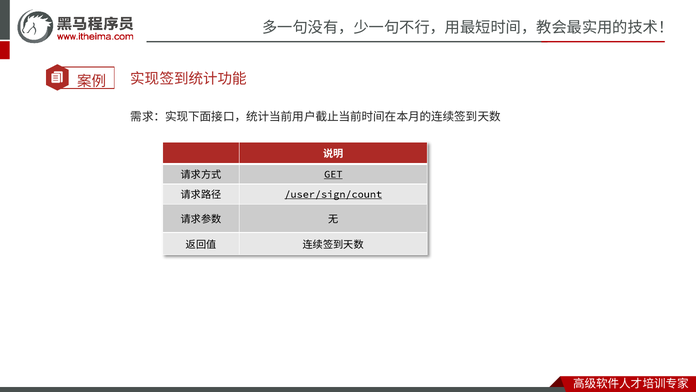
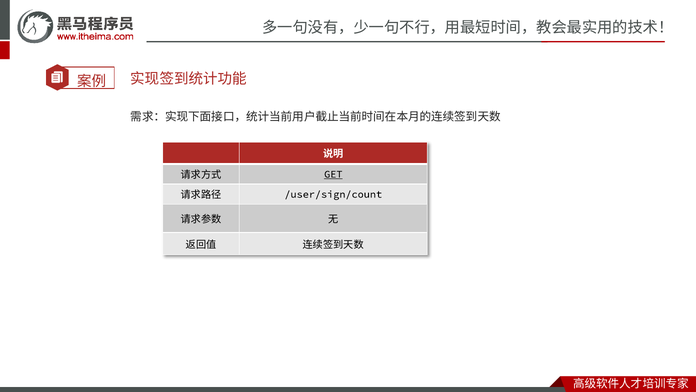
/user/sign/count underline: present -> none
